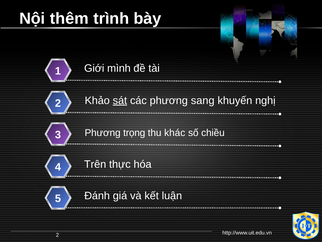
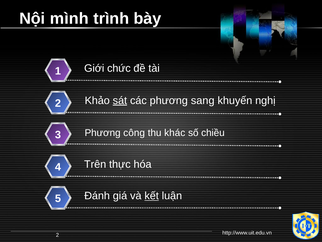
thêm: thêm -> mình
mình: mình -> chức
trọng: trọng -> công
kết underline: none -> present
